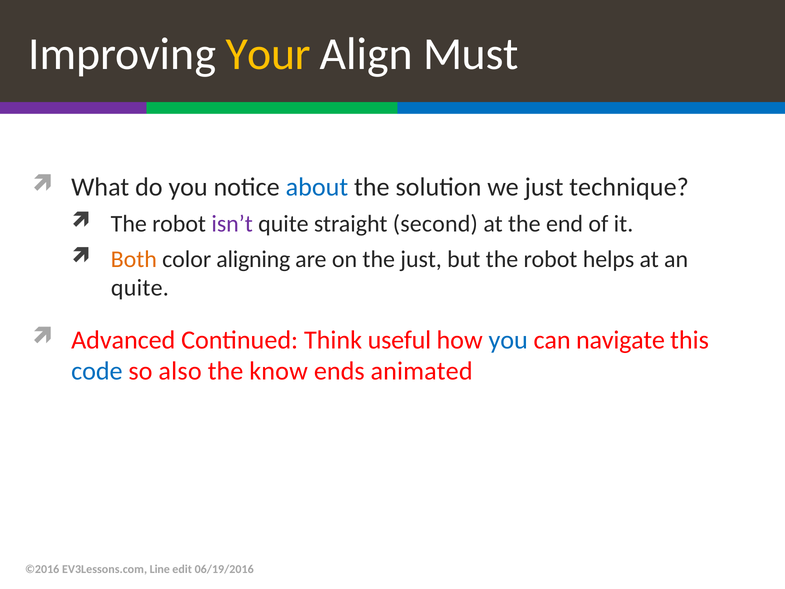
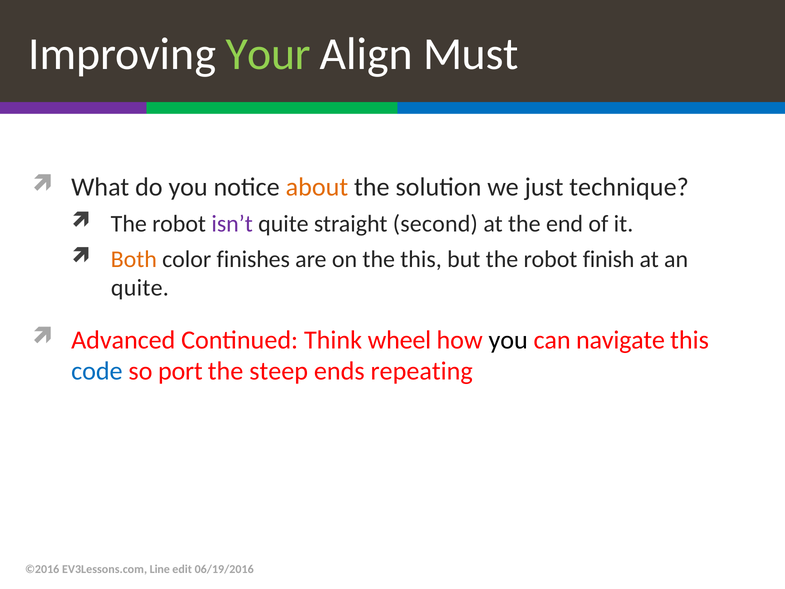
Your colour: yellow -> light green
about colour: blue -> orange
aligning: aligning -> finishes
the just: just -> this
helps: helps -> finish
useful: useful -> wheel
you at (508, 340) colour: blue -> black
also: also -> port
know: know -> steep
animated: animated -> repeating
